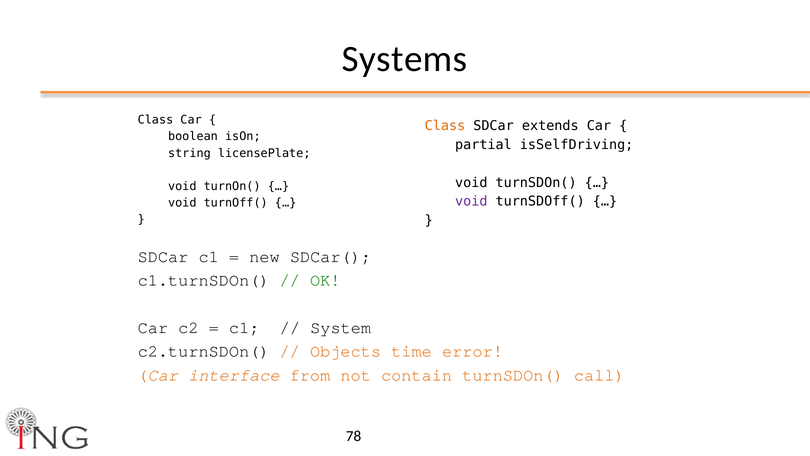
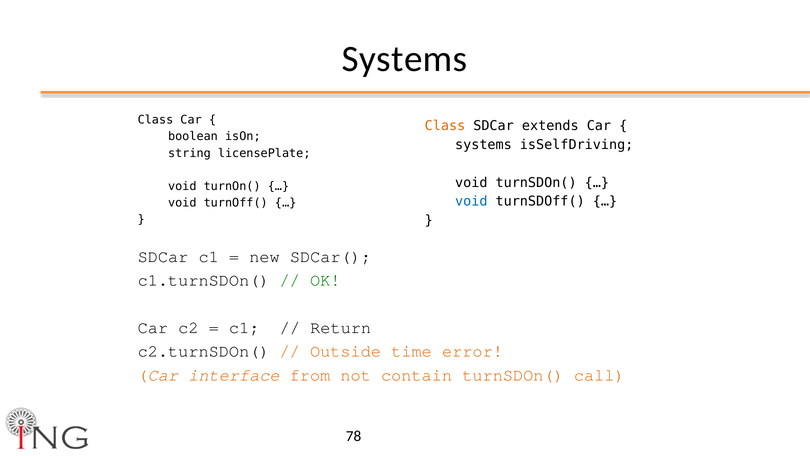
partial at (483, 145): partial -> systems
void at (471, 201) colour: purple -> blue
System: System -> Return
Objects: Objects -> Outside
